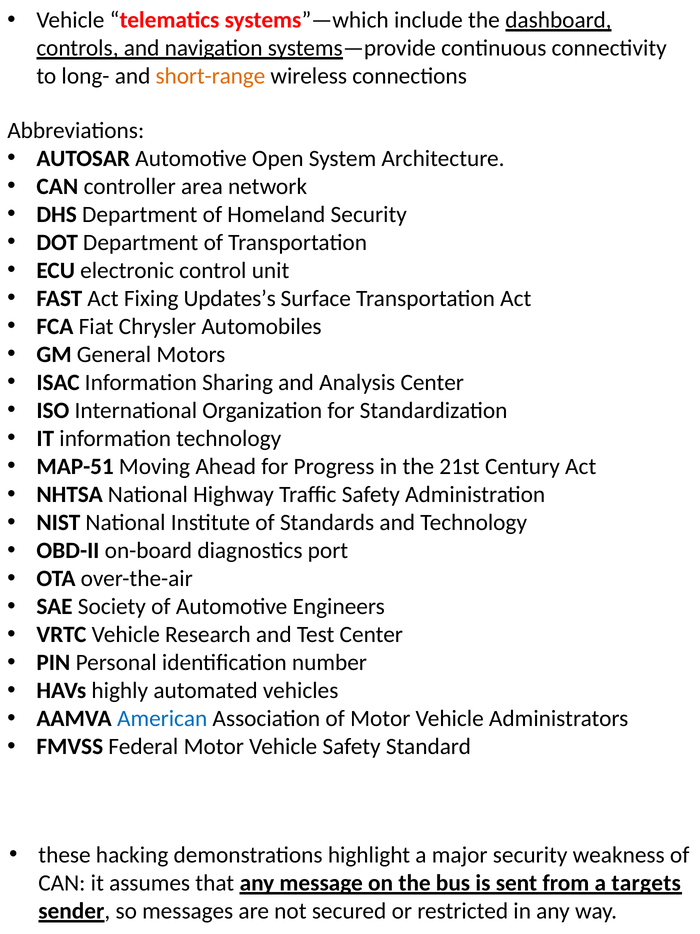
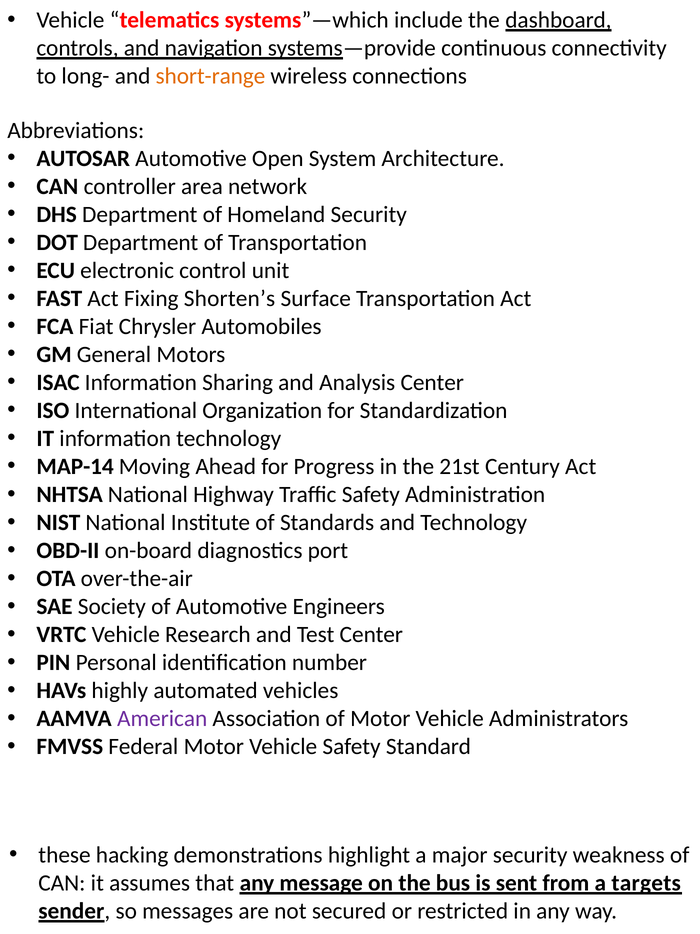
Updates’s: Updates’s -> Shorten’s
MAP-51: MAP-51 -> MAP-14
American colour: blue -> purple
